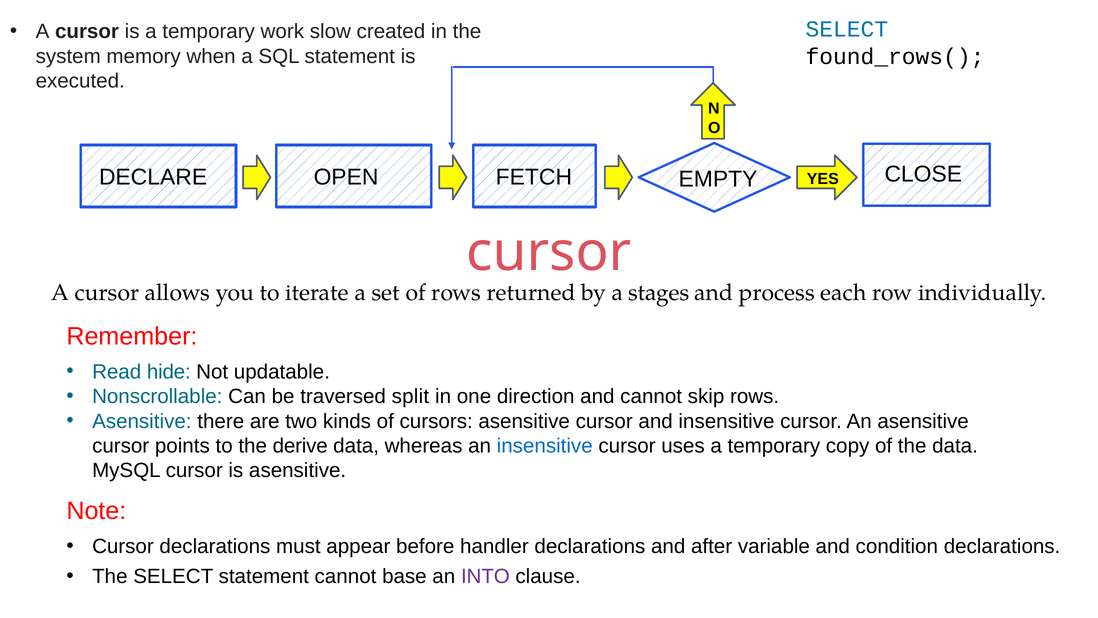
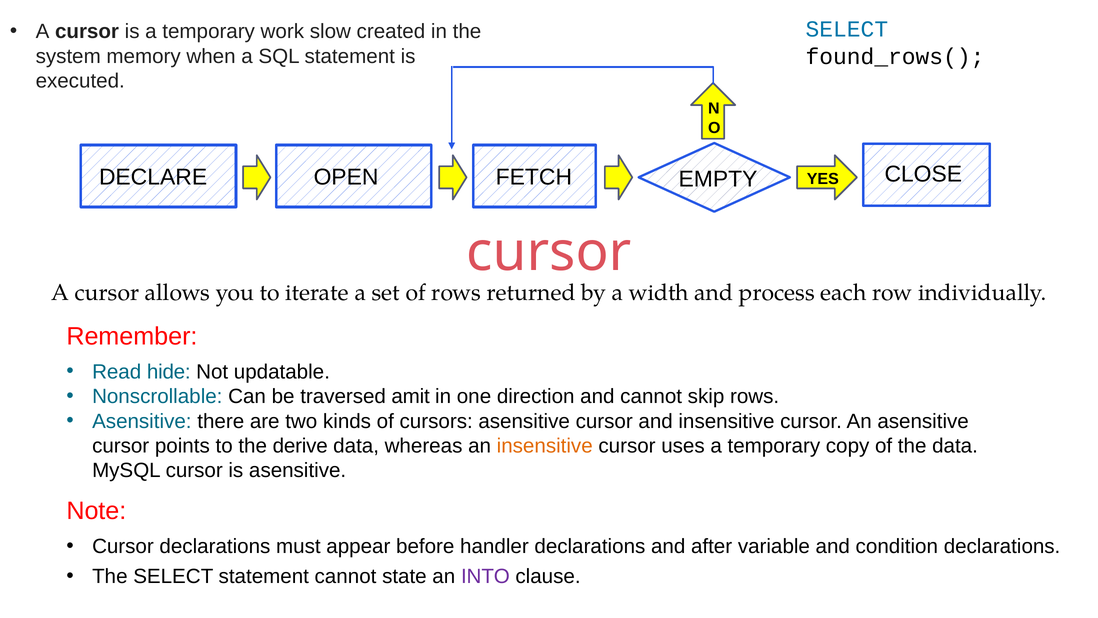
stages: stages -> width
split: split -> amit
insensitive at (545, 446) colour: blue -> orange
base: base -> state
